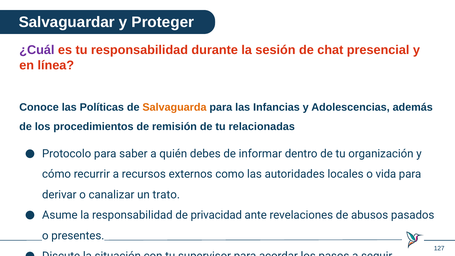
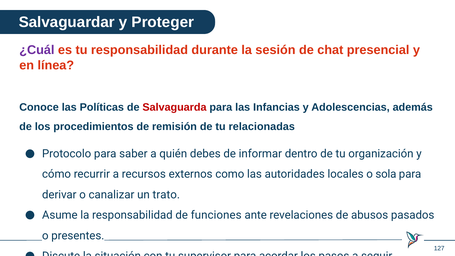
Salvaguarda colour: orange -> red
locales o vida: vida -> sola
privacidad: privacidad -> funciones
